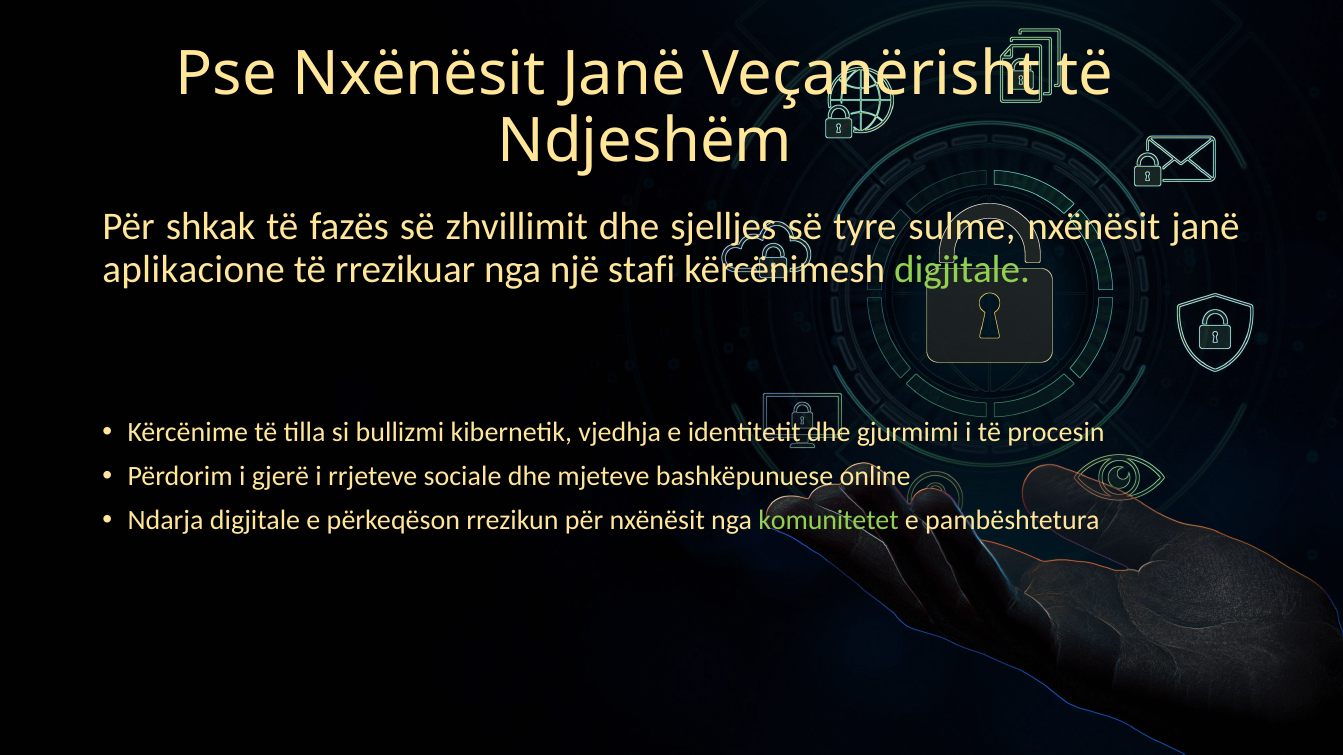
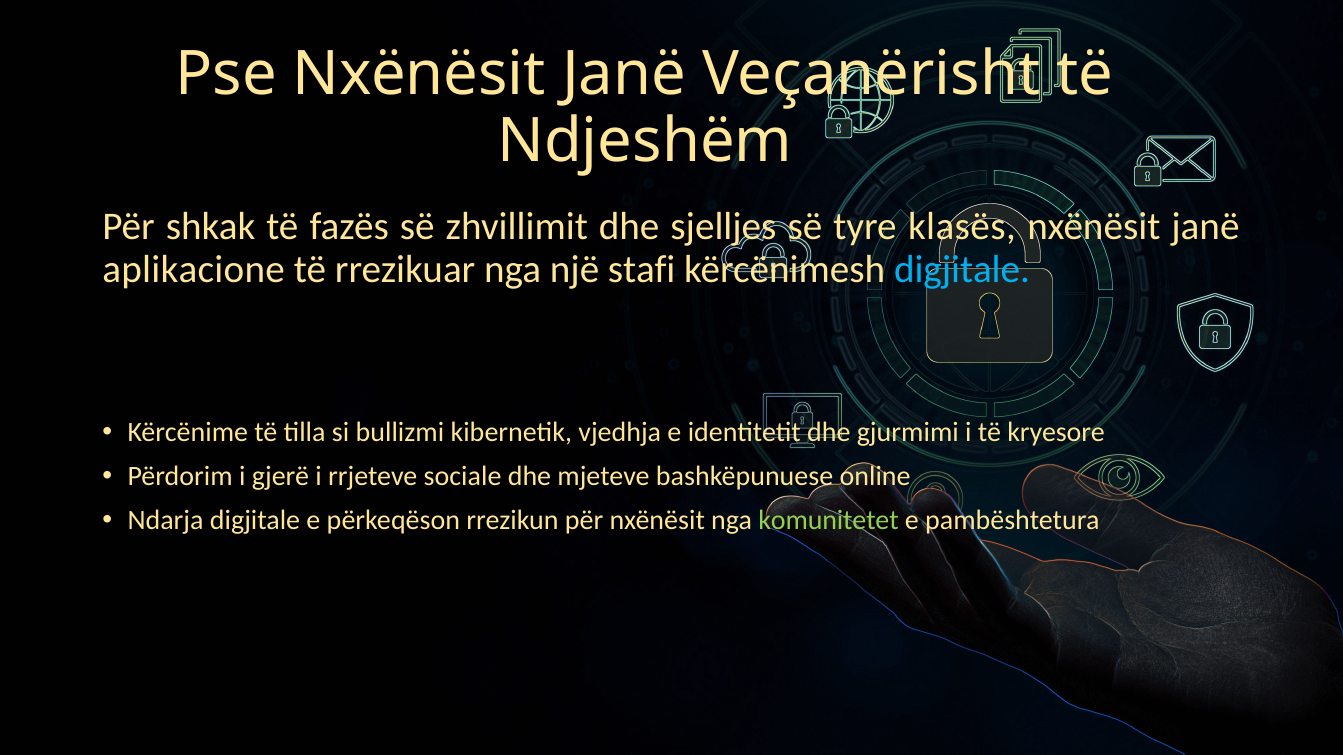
sulme: sulme -> klasës
digjitale at (962, 269) colour: light green -> light blue
procesin: procesin -> kryesore
